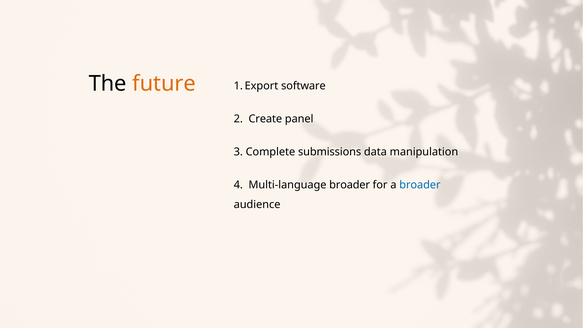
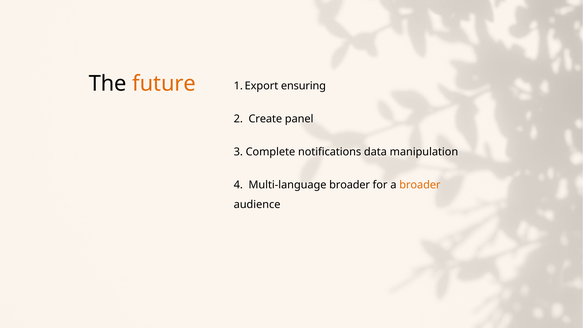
software: software -> ensuring
submissions: submissions -> notifications
broader at (420, 185) colour: blue -> orange
